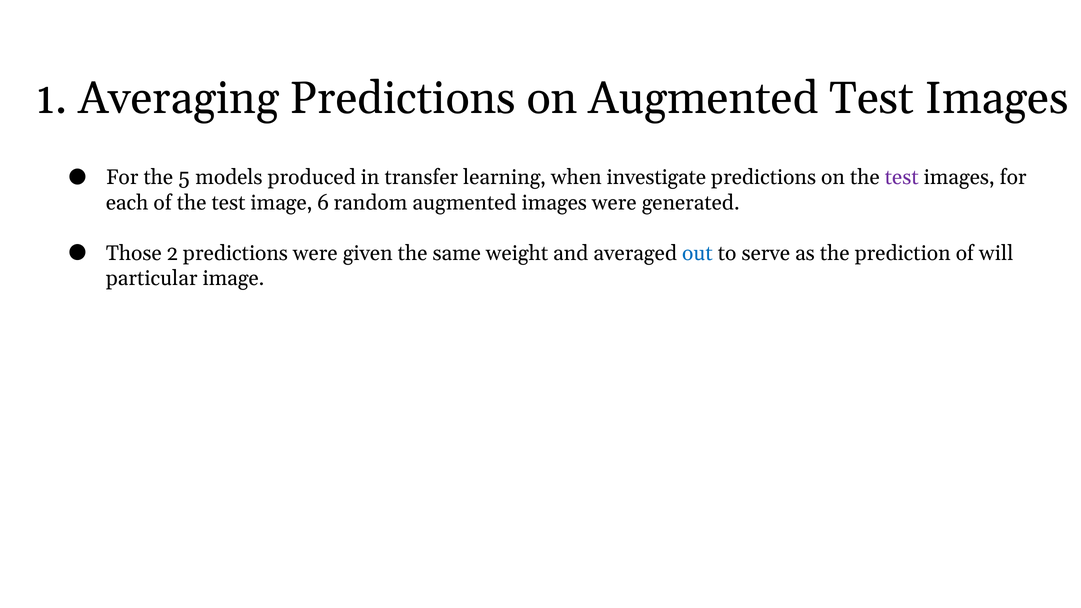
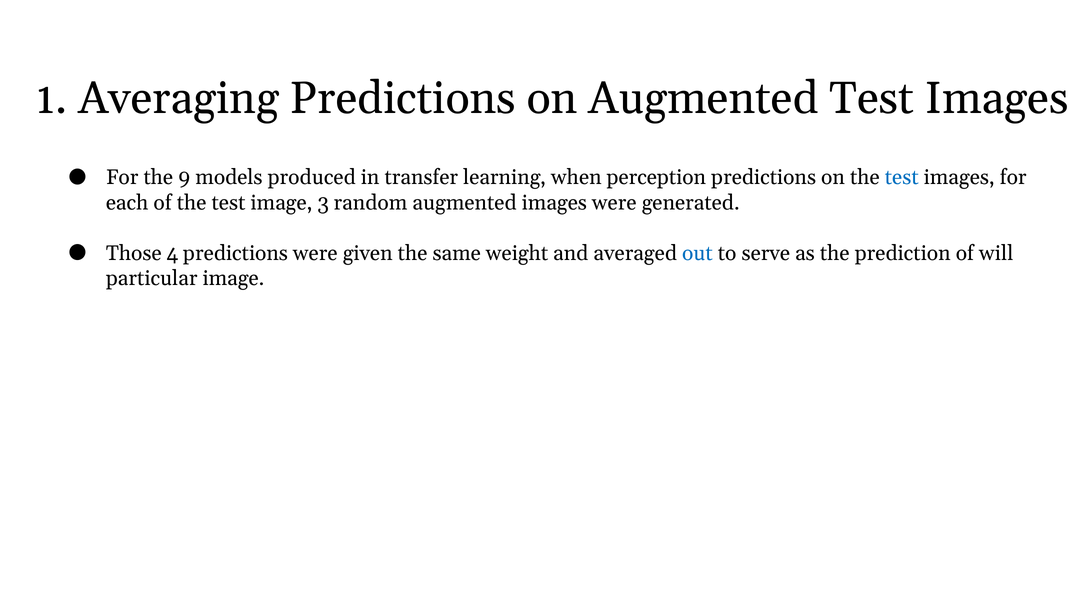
5: 5 -> 9
investigate: investigate -> perception
test at (902, 178) colour: purple -> blue
6: 6 -> 3
2: 2 -> 4
